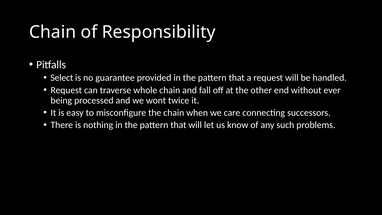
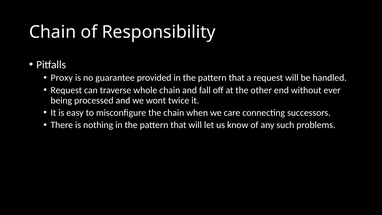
Select: Select -> Proxy
